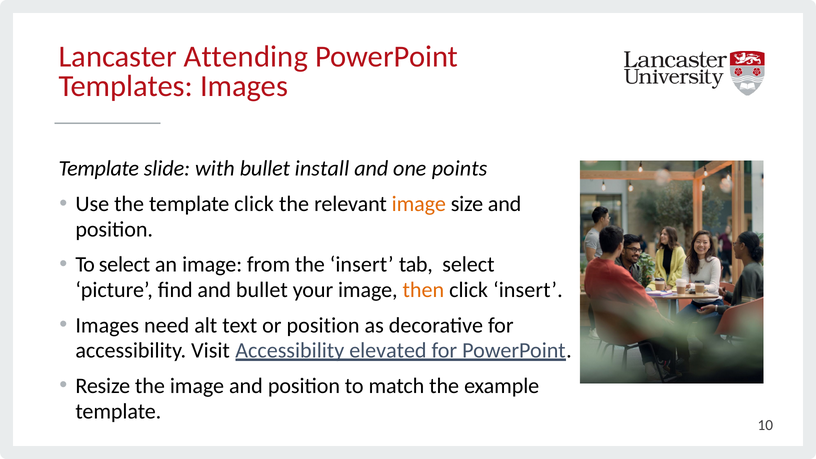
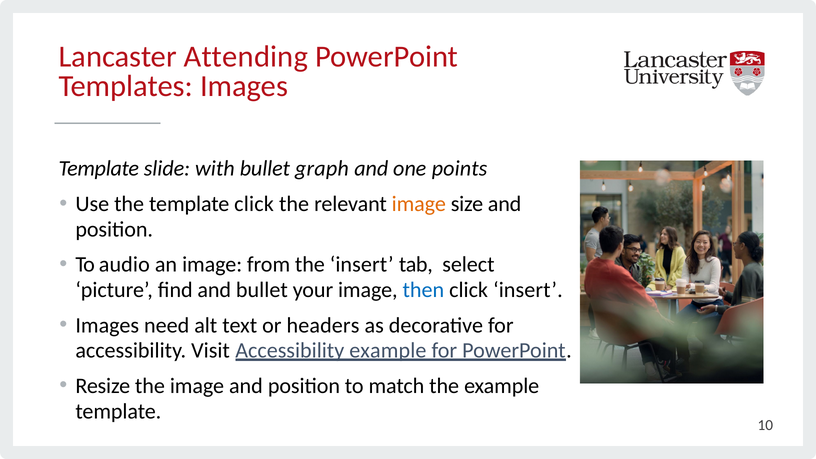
install: install -> graph
To select: select -> audio
then colour: orange -> blue
or position: position -> headers
Accessibility elevated: elevated -> example
